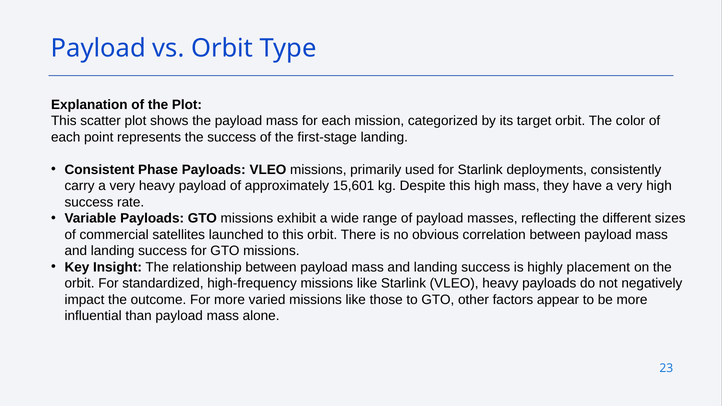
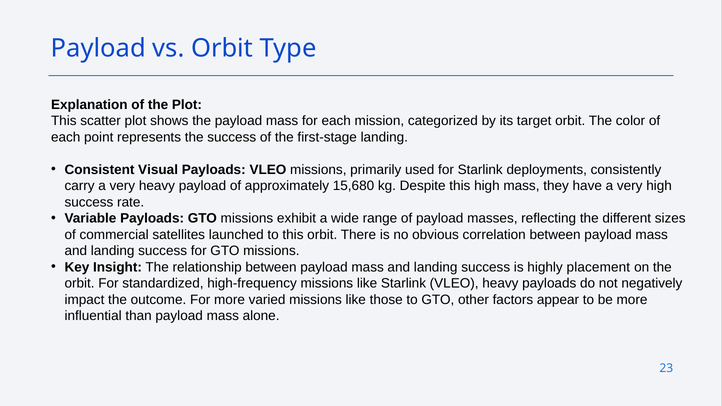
Phase: Phase -> Visual
15,601: 15,601 -> 15,680
